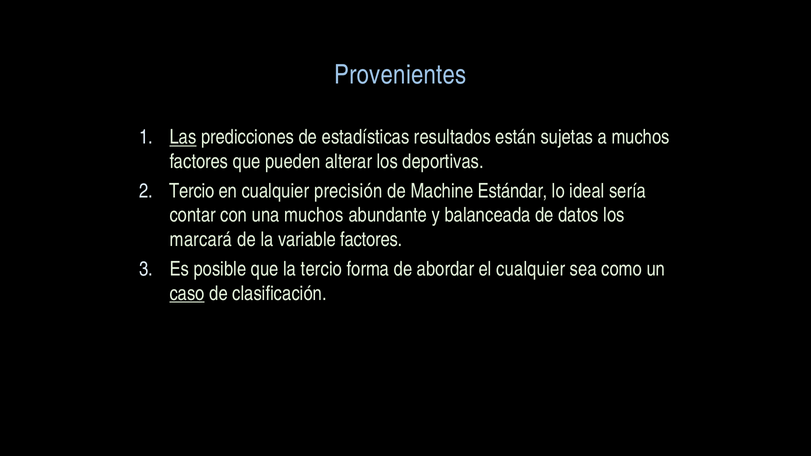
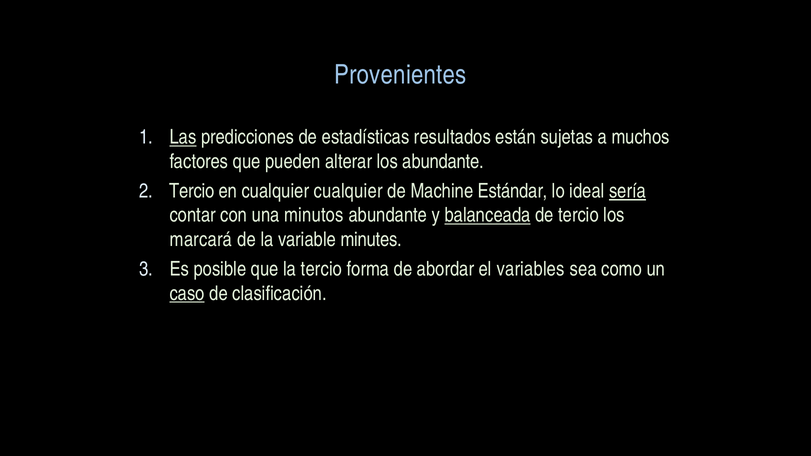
los deportivas: deportivas -> abundante
cualquier precisión: precisión -> cualquier
sería underline: none -> present
una muchos: muchos -> minutos
balanceada underline: none -> present
de datos: datos -> tercio
variable factores: factores -> minutes
el cualquier: cualquier -> variables
